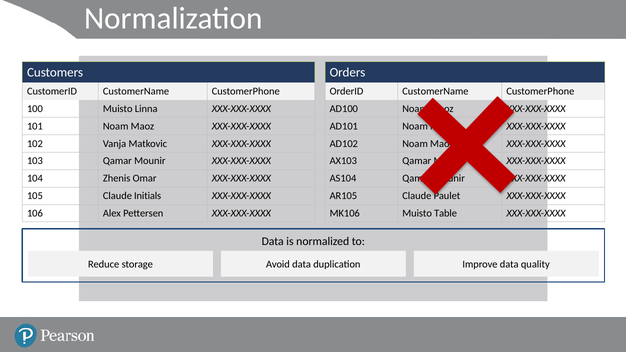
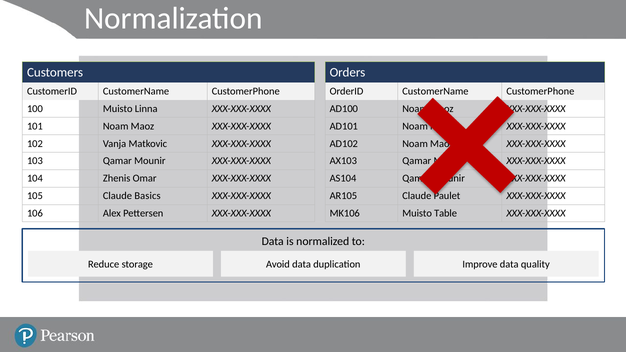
Initials: Initials -> Basics
